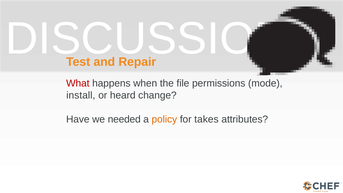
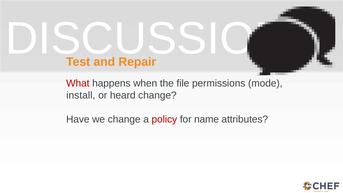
we needed: needed -> change
policy colour: orange -> red
takes: takes -> name
